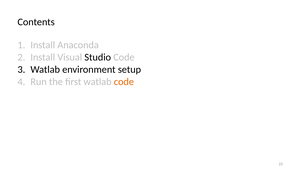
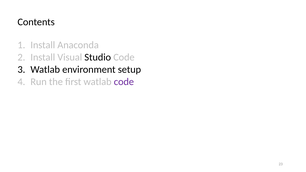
code at (124, 82) colour: orange -> purple
